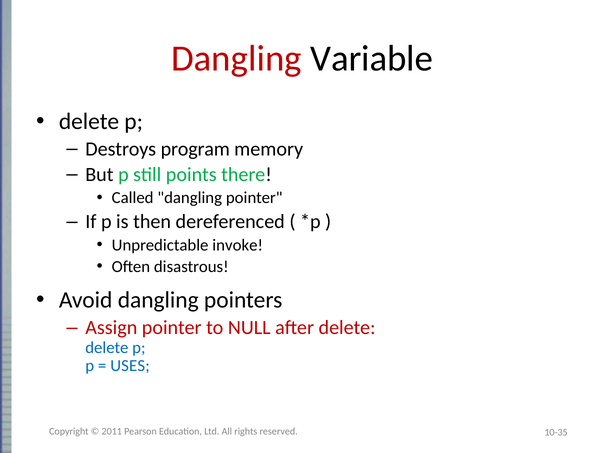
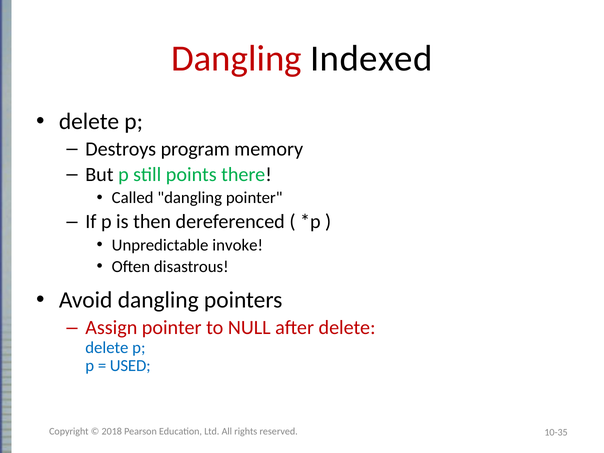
Variable: Variable -> Indexed
USES: USES -> USED
2011: 2011 -> 2018
